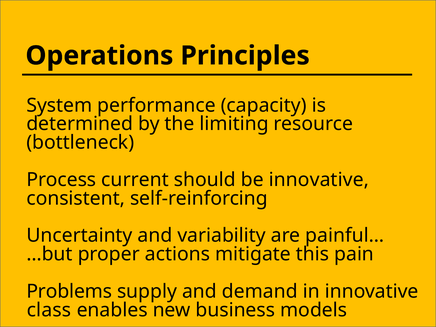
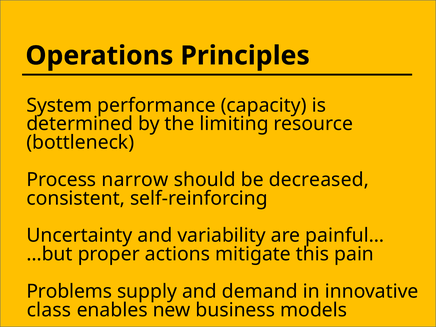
current: current -> narrow
be innovative: innovative -> decreased
